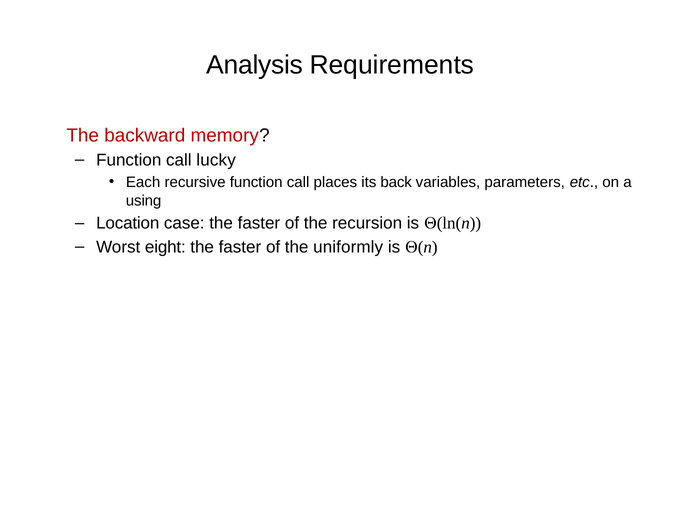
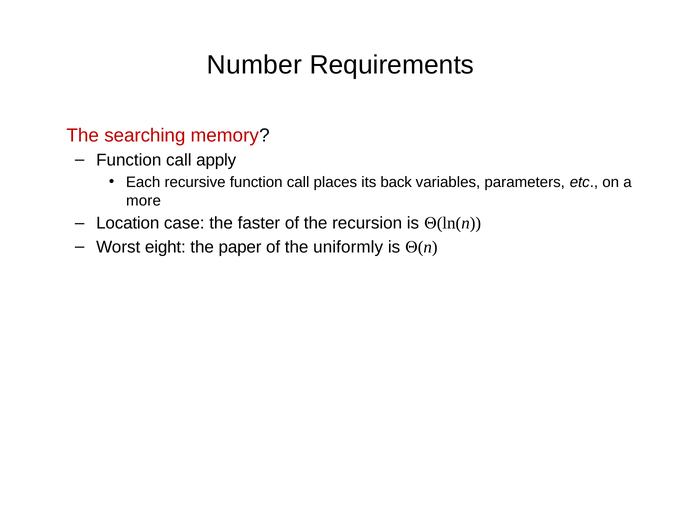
Analysis: Analysis -> Number
backward: backward -> searching
lucky: lucky -> apply
using: using -> more
faster at (240, 247): faster -> paper
